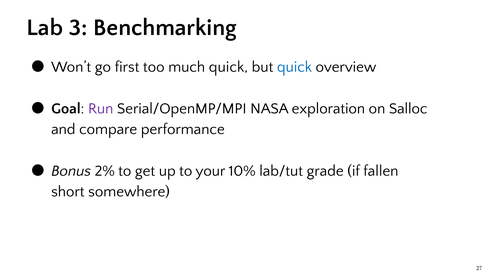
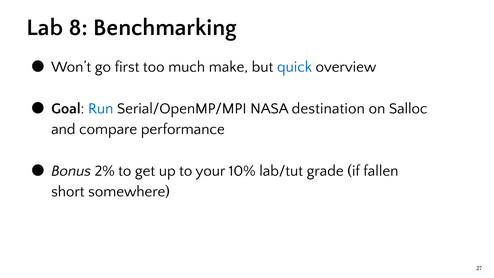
3: 3 -> 8
much quick: quick -> make
Run colour: purple -> blue
exploration: exploration -> destination
